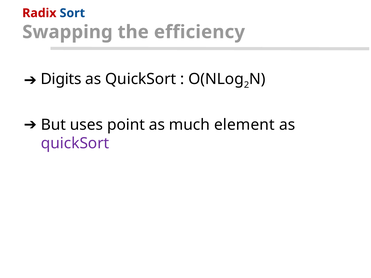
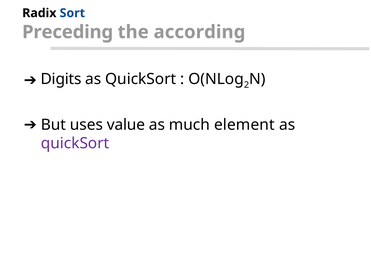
Radix colour: red -> black
Swapping: Swapping -> Preceding
efficiency: efficiency -> according
point: point -> value
